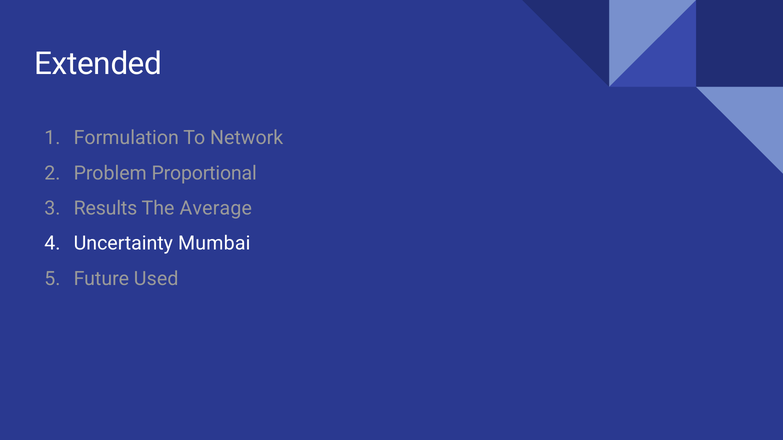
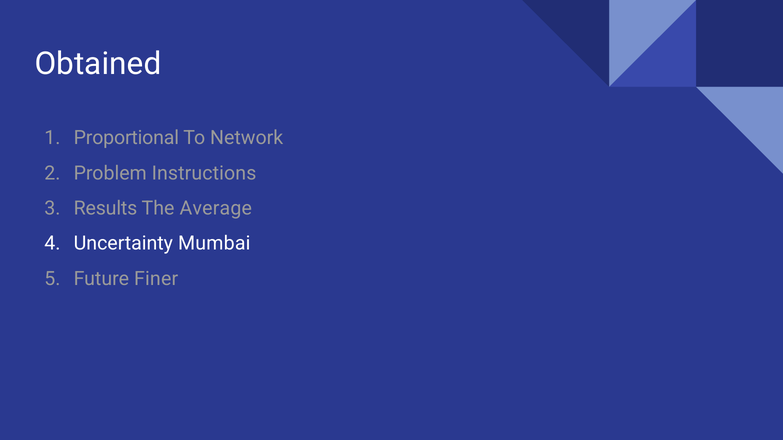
Extended: Extended -> Obtained
Formulation: Formulation -> Proportional
Proportional: Proportional -> Instructions
Used: Used -> Finer
